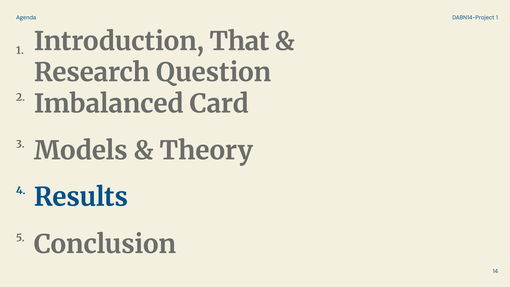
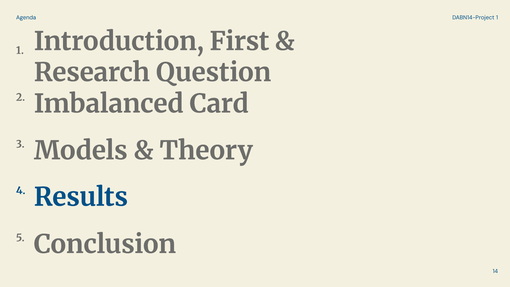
That: That -> First
